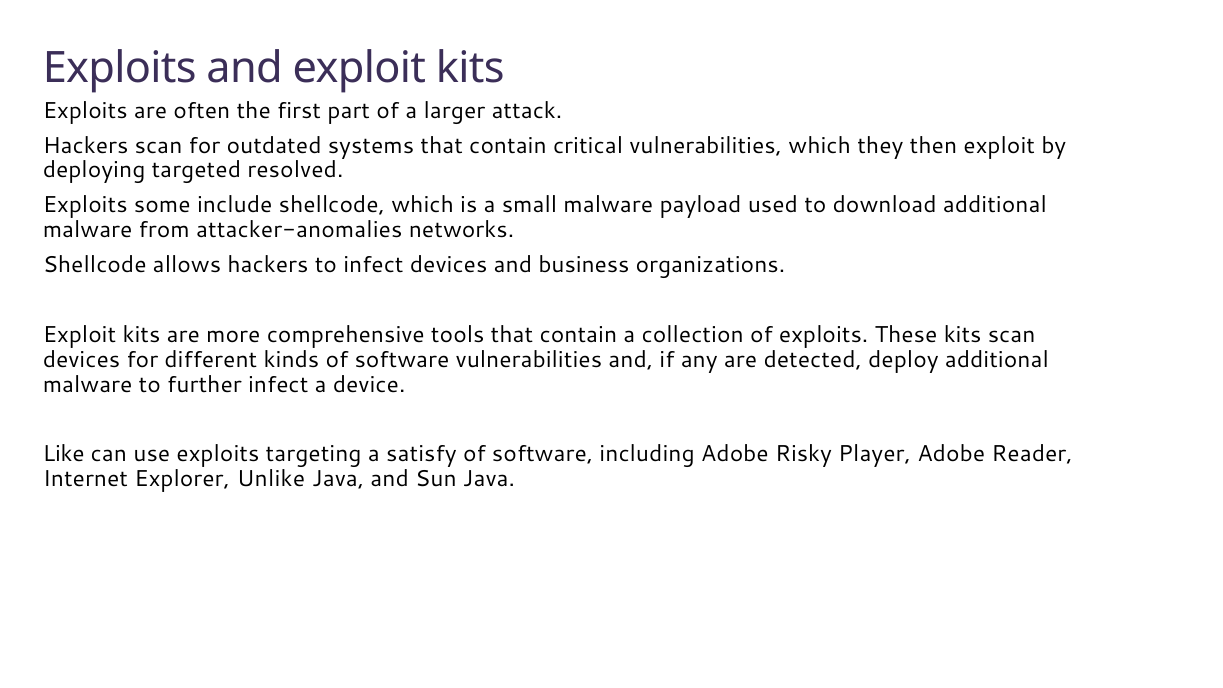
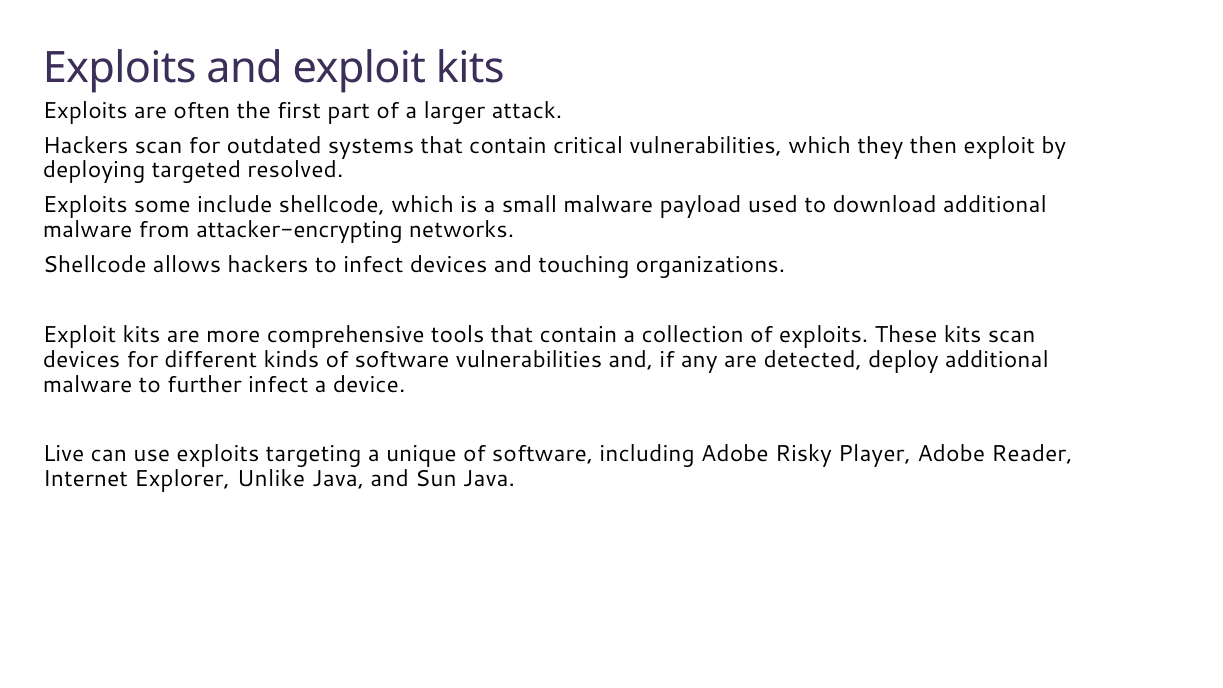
attacker-anomalies: attacker-anomalies -> attacker-encrypting
business: business -> touching
Like: Like -> Live
satisfy: satisfy -> unique
